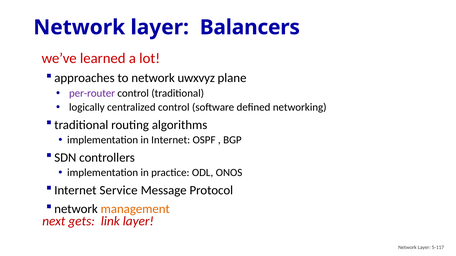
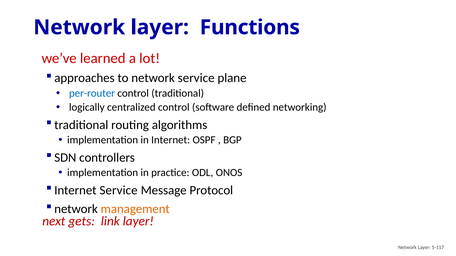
Balancers: Balancers -> Functions
network uwxvyz: uwxvyz -> service
per-router colour: purple -> blue
